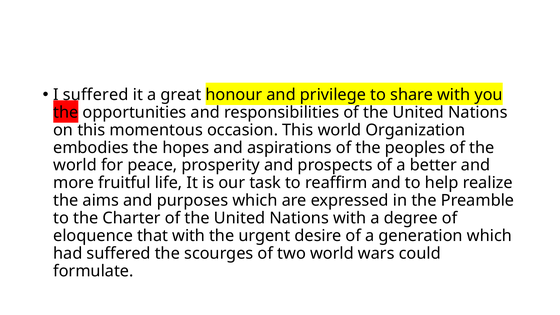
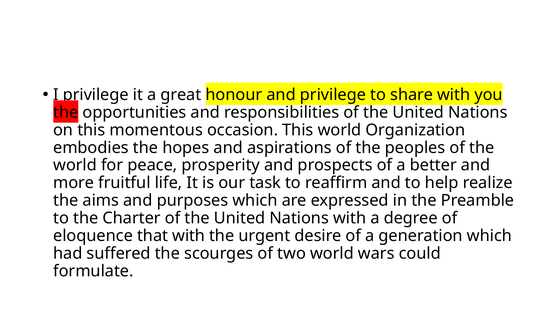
suffered at (96, 95): suffered -> privilege
